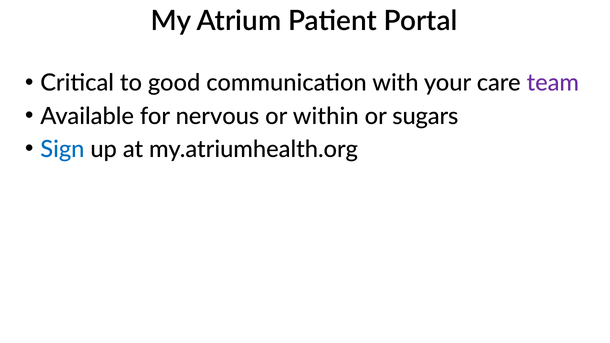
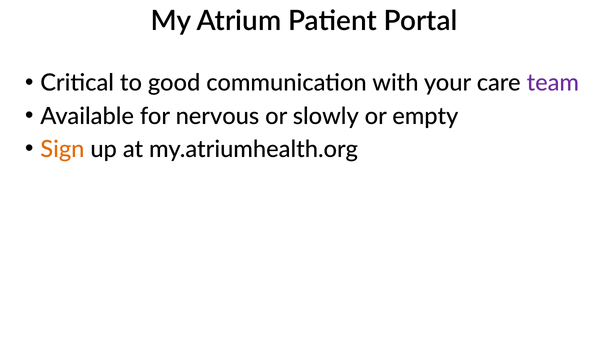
within: within -> slowly
sugars: sugars -> empty
Sign colour: blue -> orange
